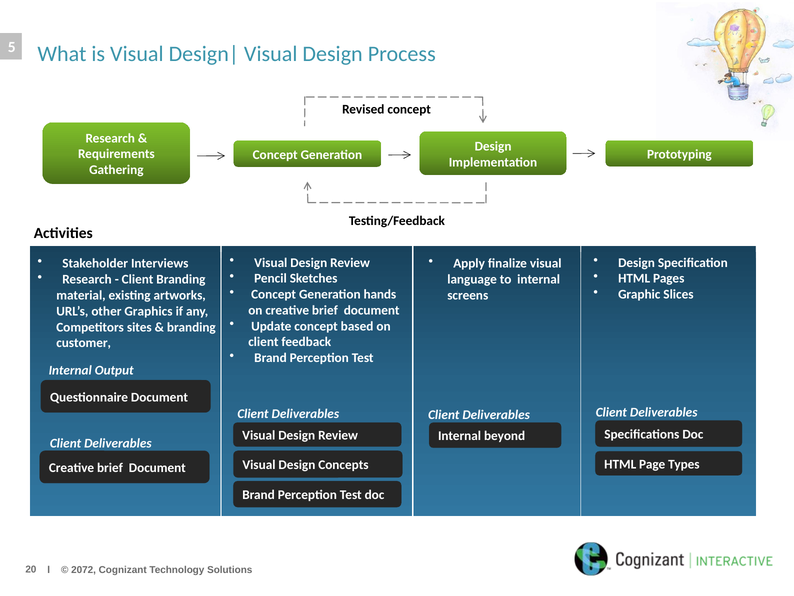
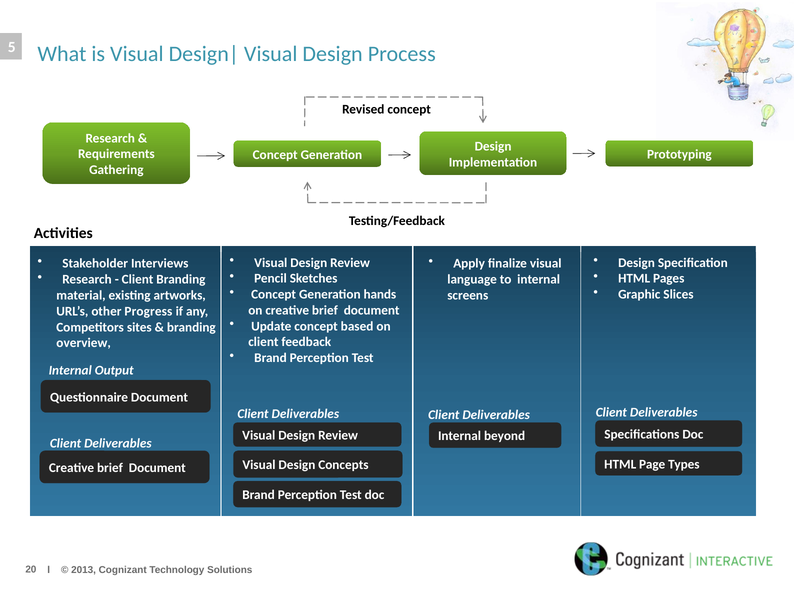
Graphics: Graphics -> Progress
customer: customer -> overview
2072: 2072 -> 2013
